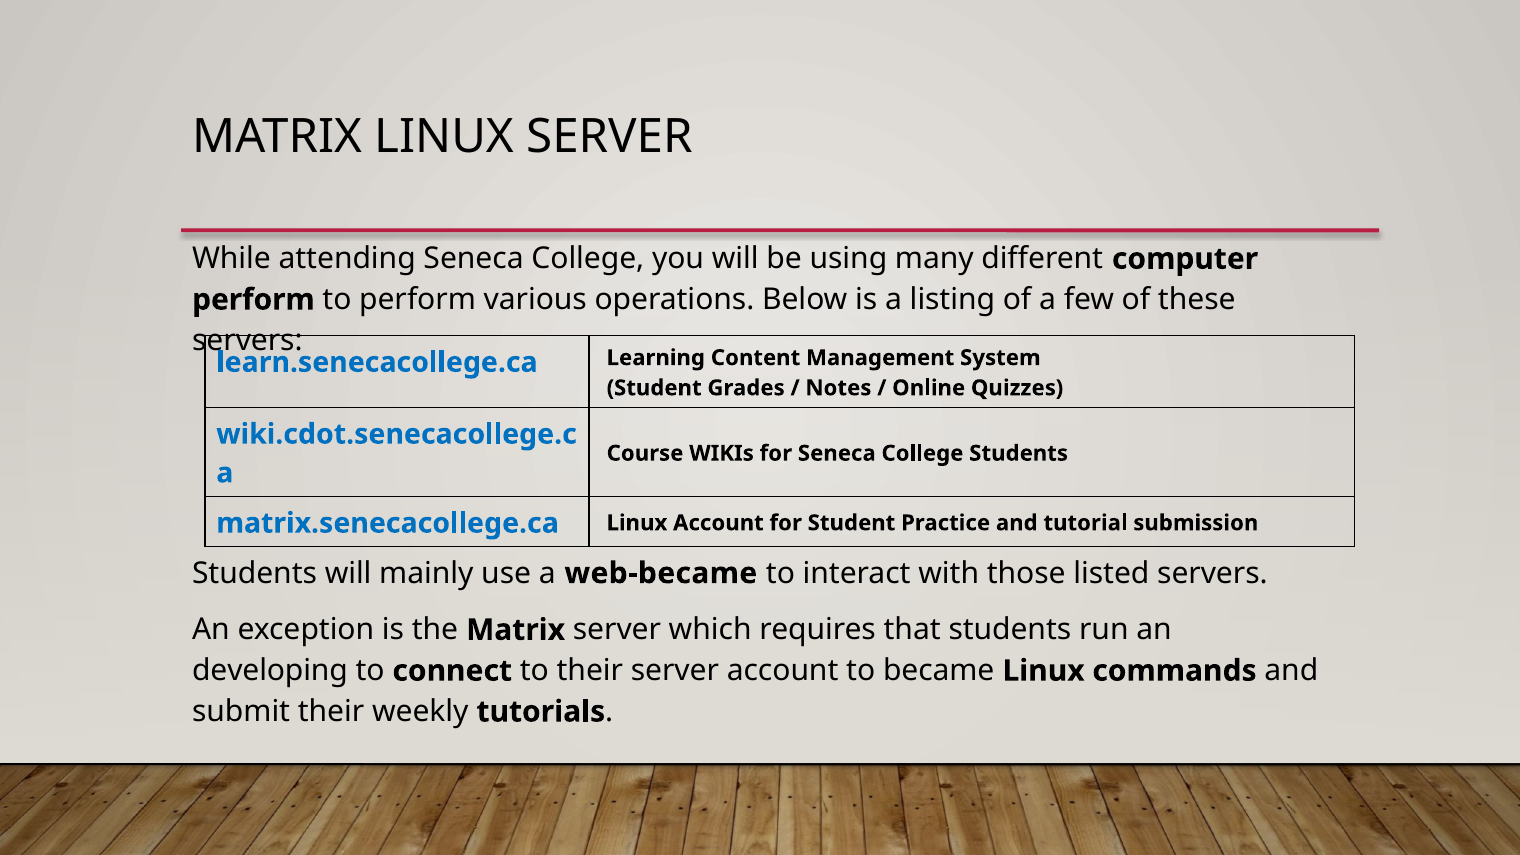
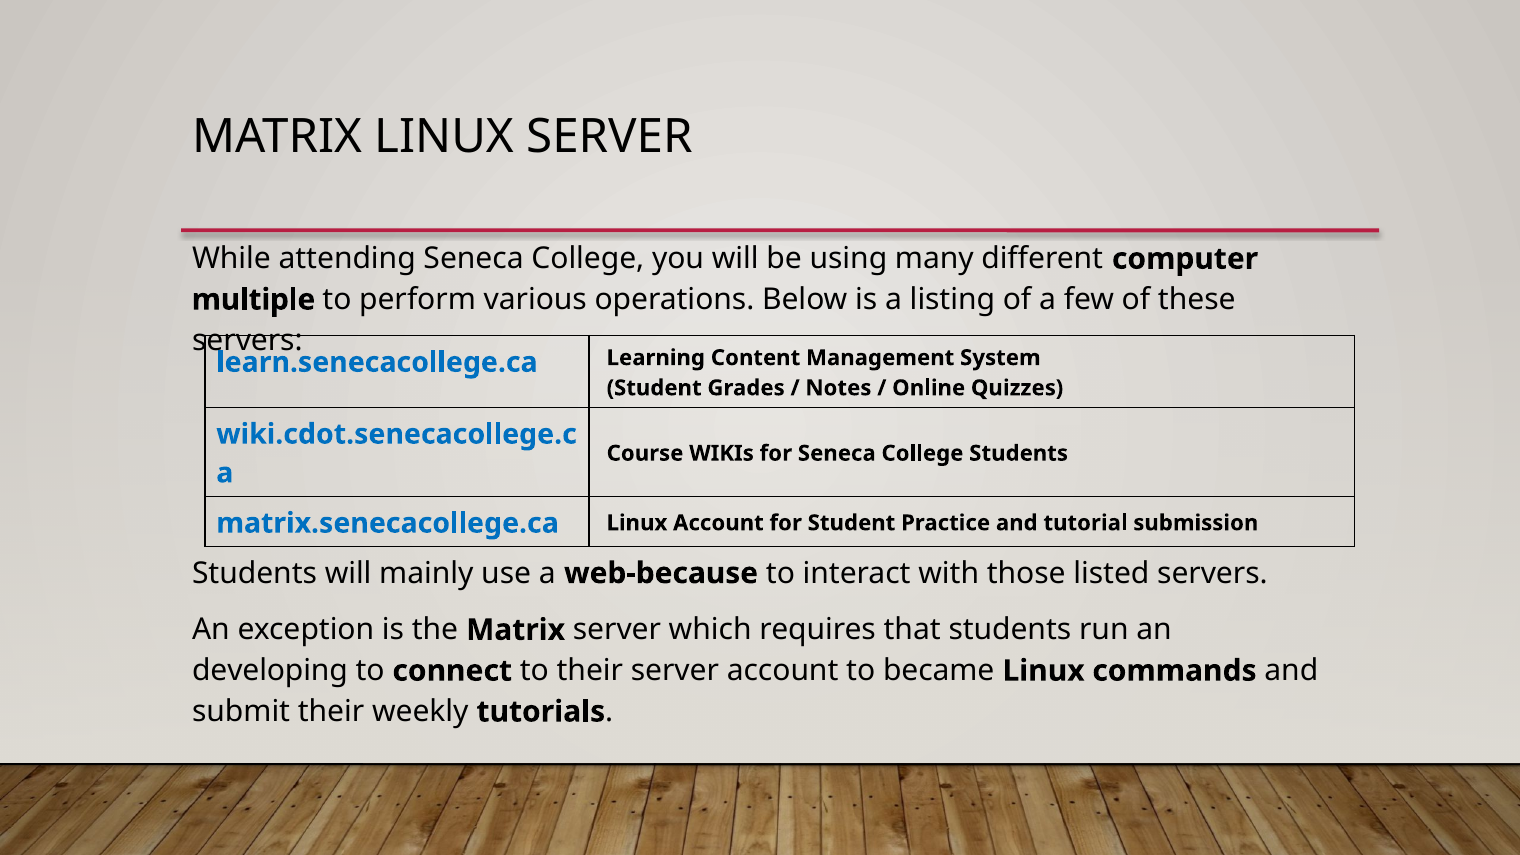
perform at (253, 300): perform -> multiple
web-became: web-became -> web-because
